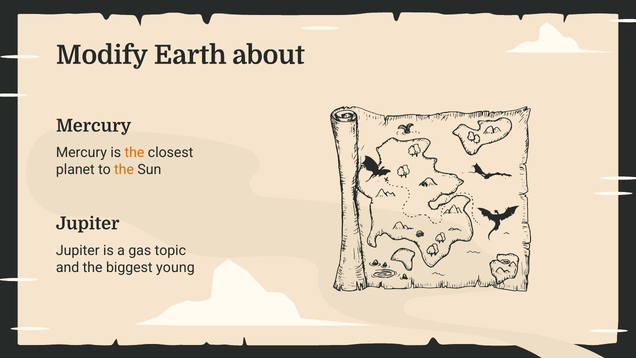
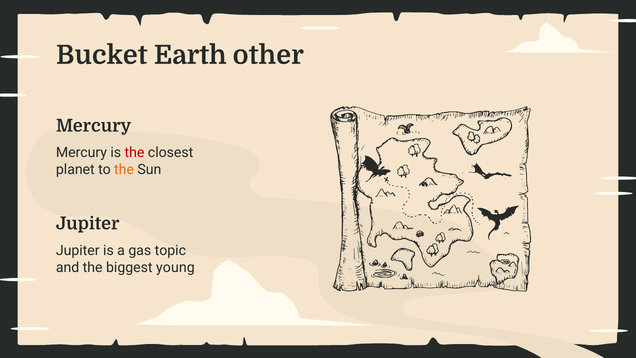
Modify: Modify -> Bucket
about: about -> other
the at (135, 153) colour: orange -> red
